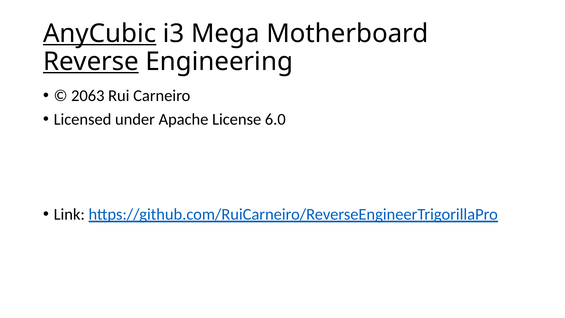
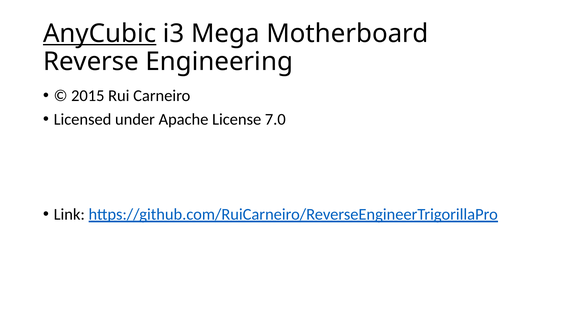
Reverse underline: present -> none
2063: 2063 -> 2015
6.0: 6.0 -> 7.0
